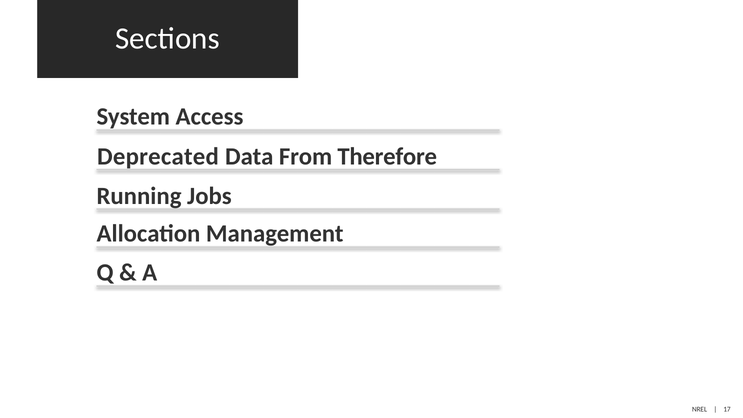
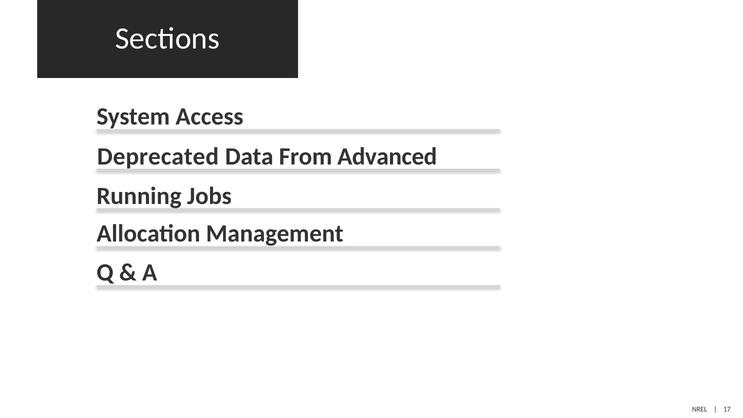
Therefore: Therefore -> Advanced
